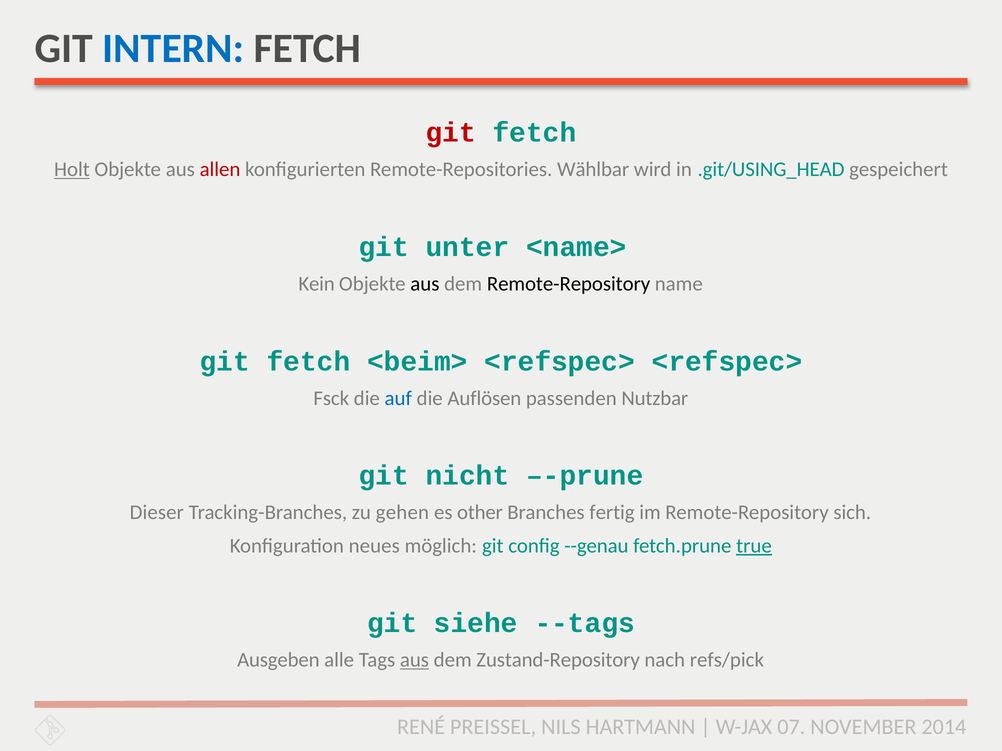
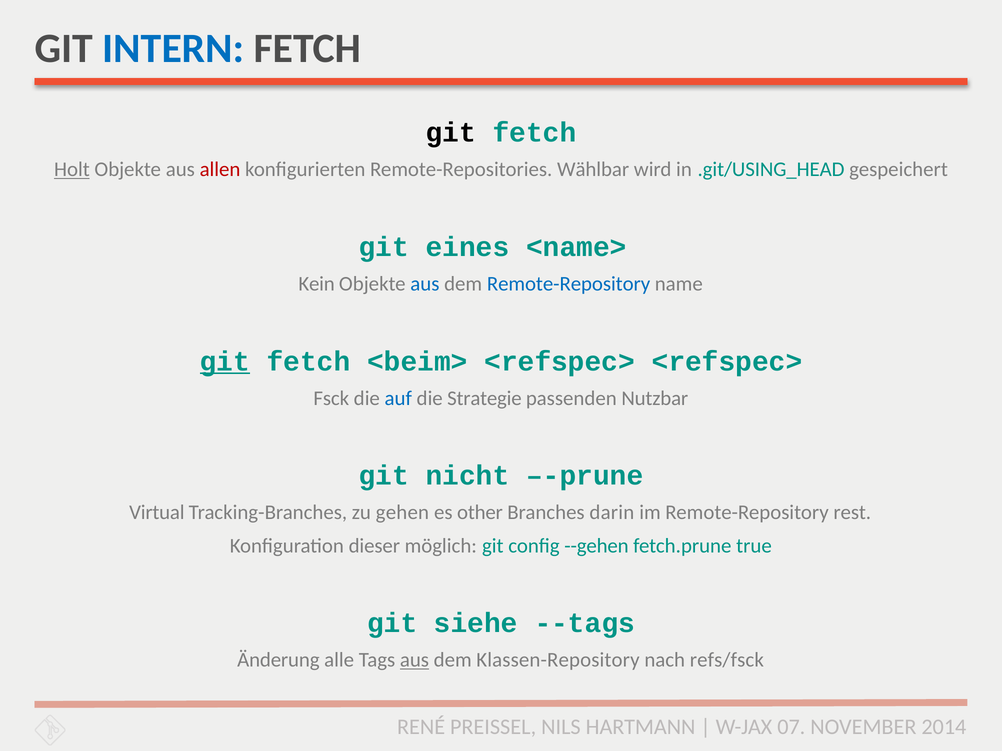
git at (451, 133) colour: red -> black
unter: unter -> eines
aus at (425, 284) colour: black -> blue
Remote-Repository at (569, 284) colour: black -> blue
git at (225, 362) underline: none -> present
Auflösen: Auflösen -> Strategie
Dieser: Dieser -> Virtual
fertig: fertig -> darin
sich: sich -> rest
neues: neues -> dieser
--genau: --genau -> --gehen
true underline: present -> none
Ausgeben: Ausgeben -> Änderung
Zustand-Repository: Zustand-Repository -> Klassen-Repository
refs/pick: refs/pick -> refs/fsck
